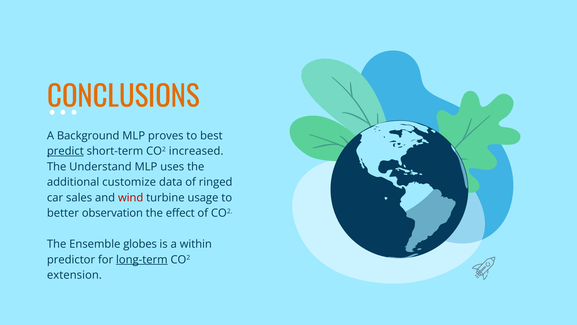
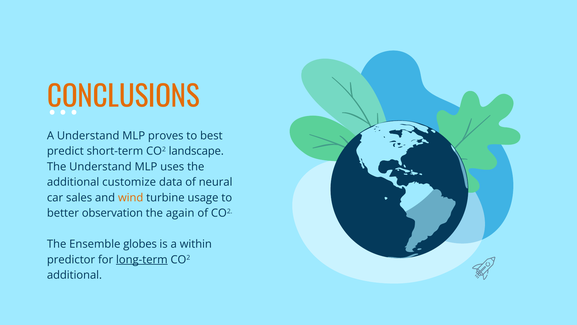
A Background: Background -> Understand
predict underline: present -> none
increased: increased -> landscape
ringed: ringed -> neural
wind colour: red -> orange
effect: effect -> again
extension at (74, 275): extension -> additional
